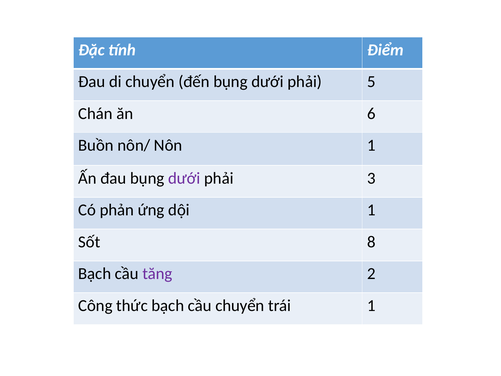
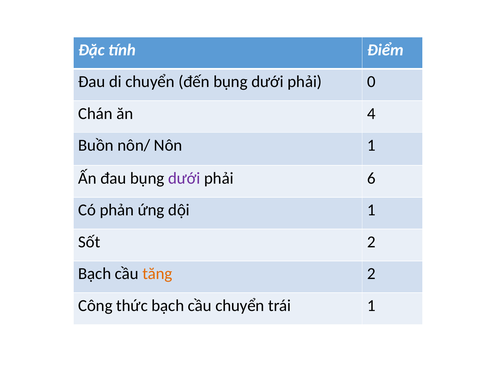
5: 5 -> 0
6: 6 -> 4
3: 3 -> 6
Sốt 8: 8 -> 2
tăng colour: purple -> orange
